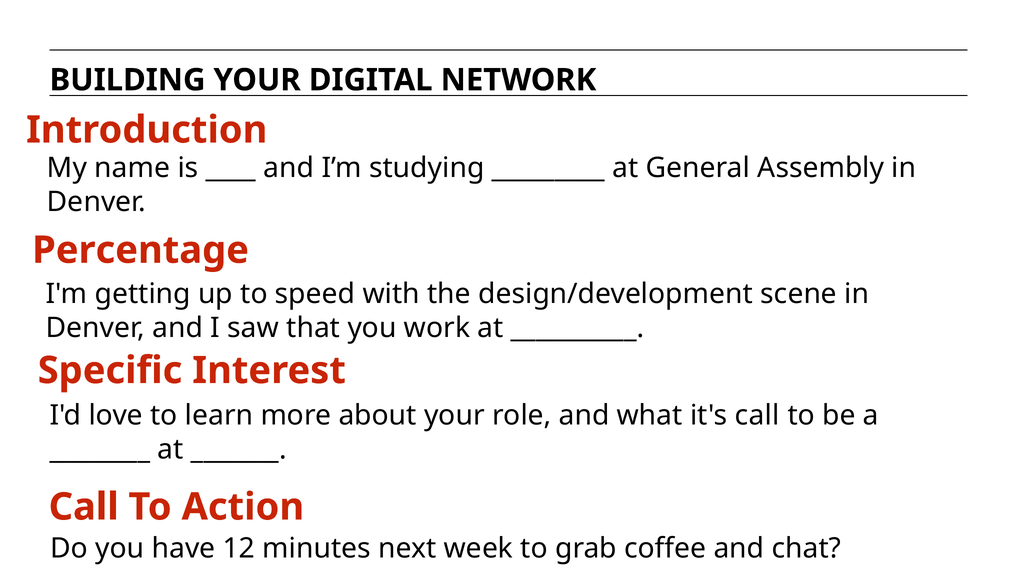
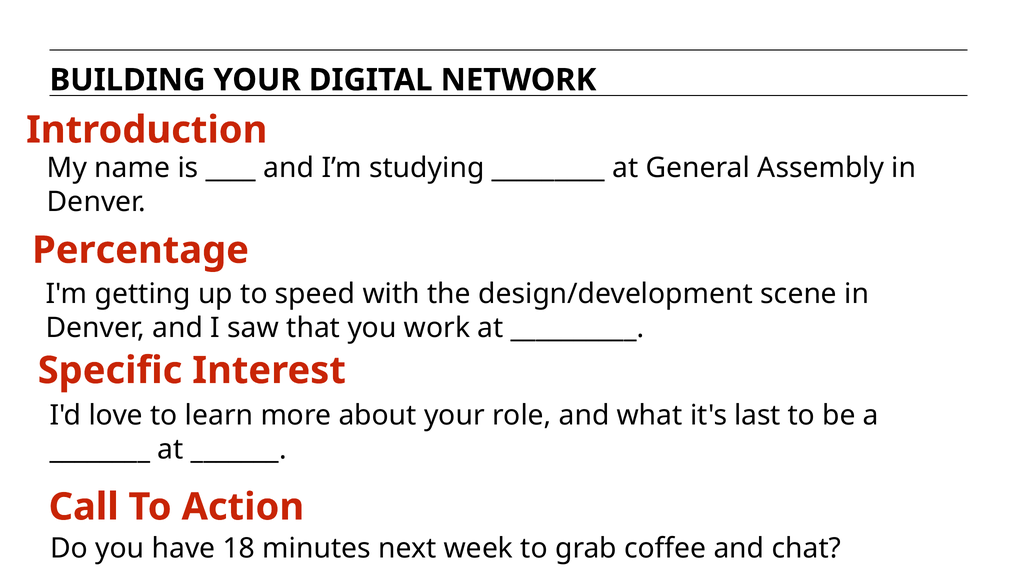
it's call: call -> last
12: 12 -> 18
